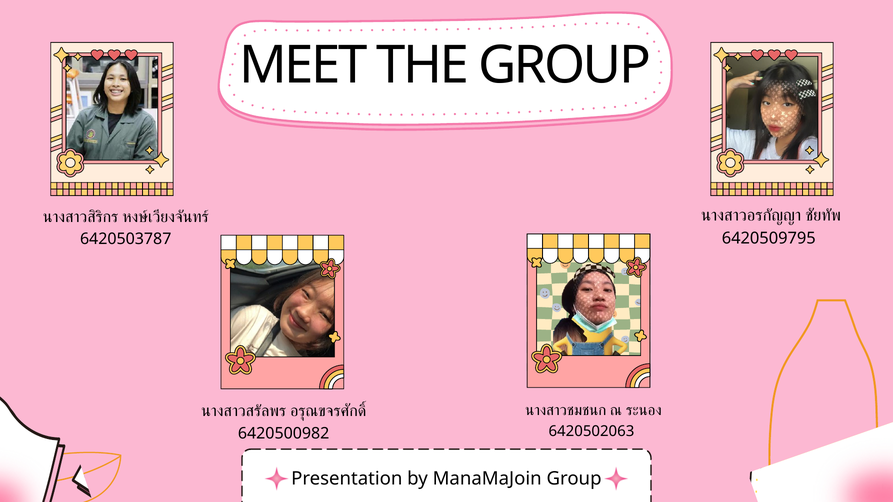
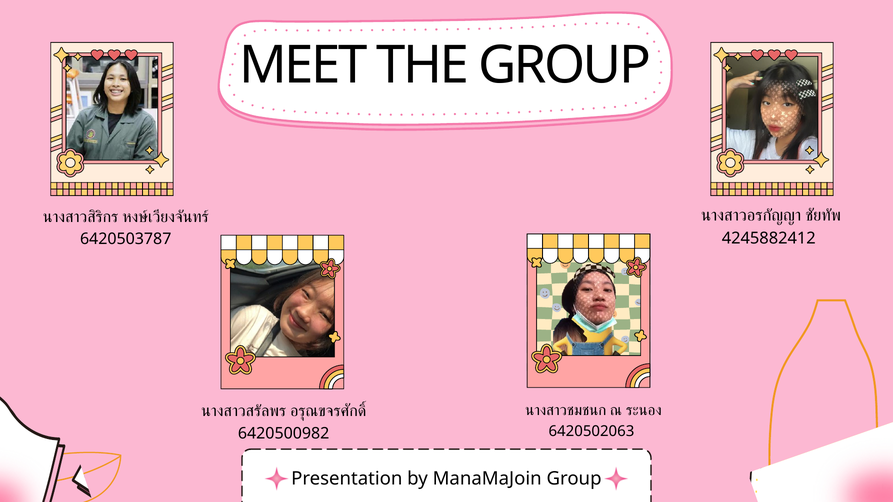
6420509795: 6420509795 -> 4245882412
